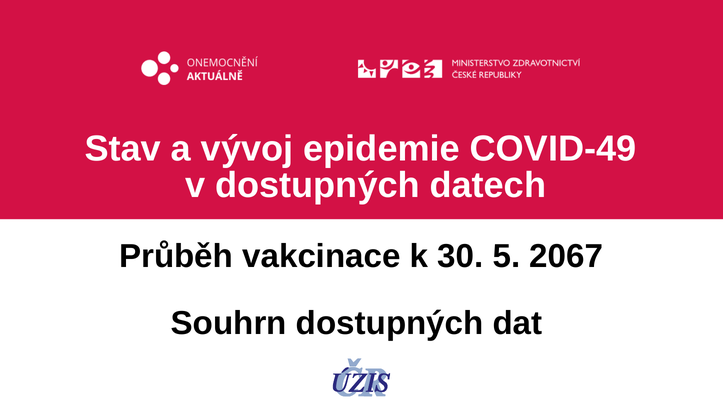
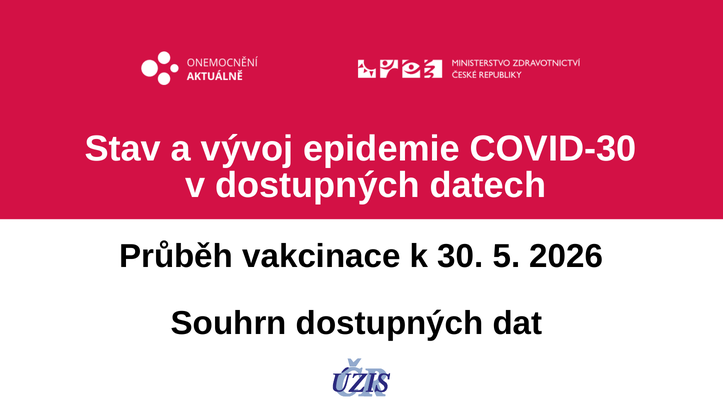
COVID-49: COVID-49 -> COVID-30
2067: 2067 -> 2026
